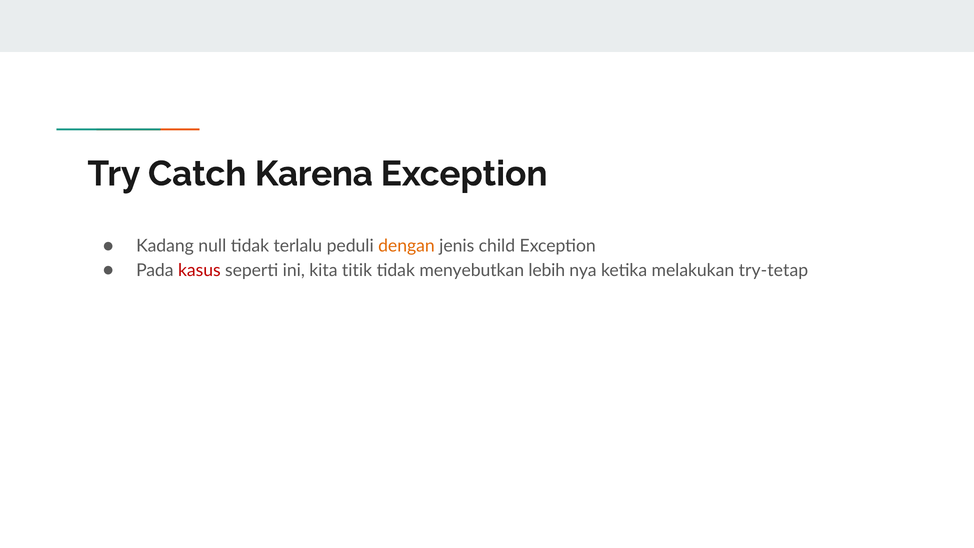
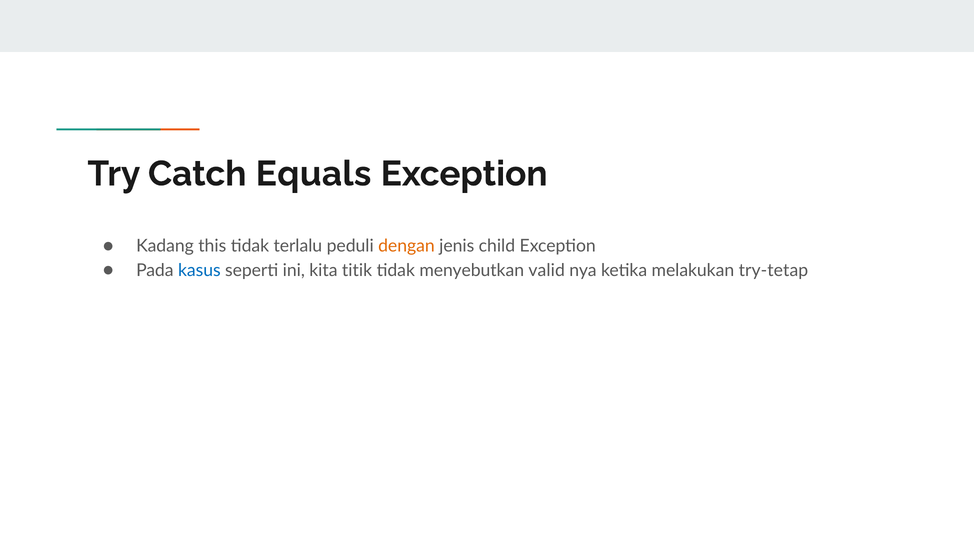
Karena: Karena -> Equals
null: null -> this
kasus colour: red -> blue
lebih: lebih -> valid
